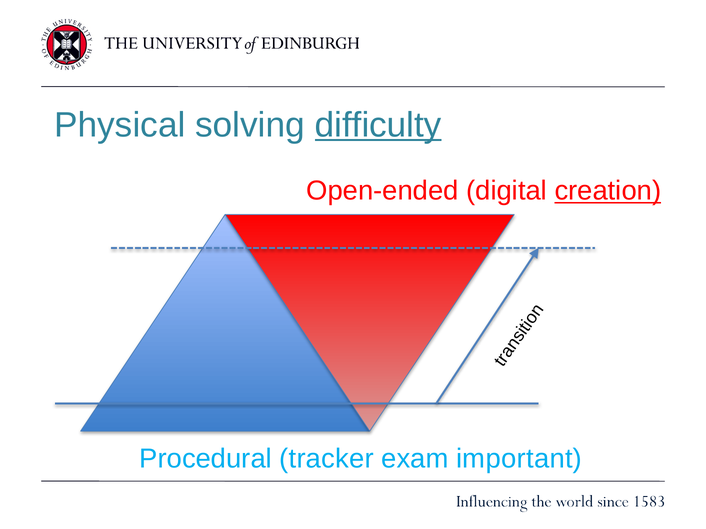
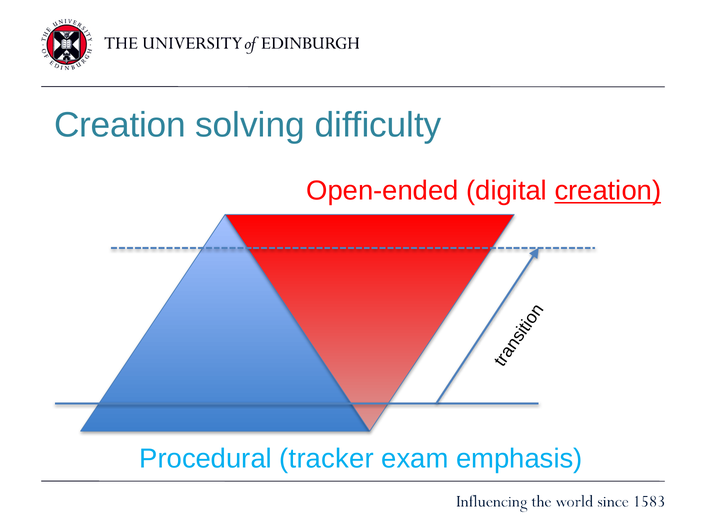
Physical at (120, 125): Physical -> Creation
difficulty underline: present -> none
important: important -> emphasis
